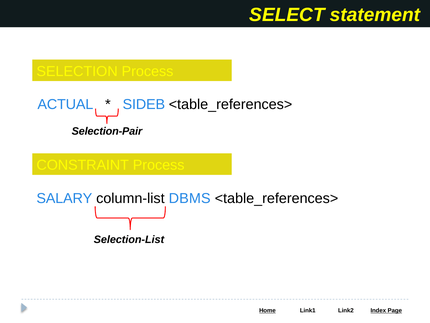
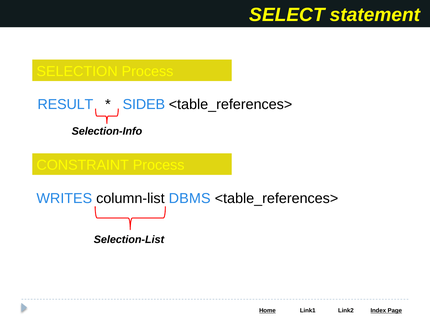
ACTUAL: ACTUAL -> RESULT
Selection-Pair: Selection-Pair -> Selection-Info
SALARY: SALARY -> WRITES
